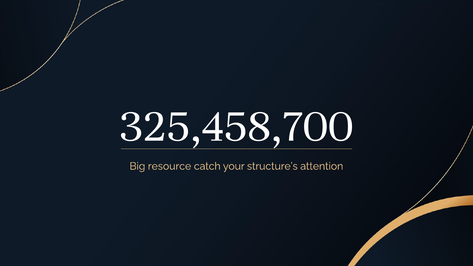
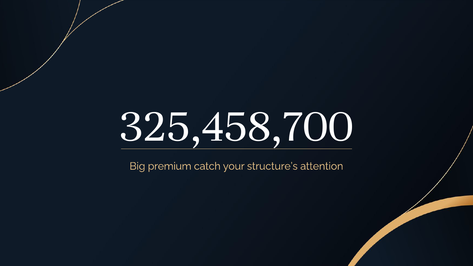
resource: resource -> premium
